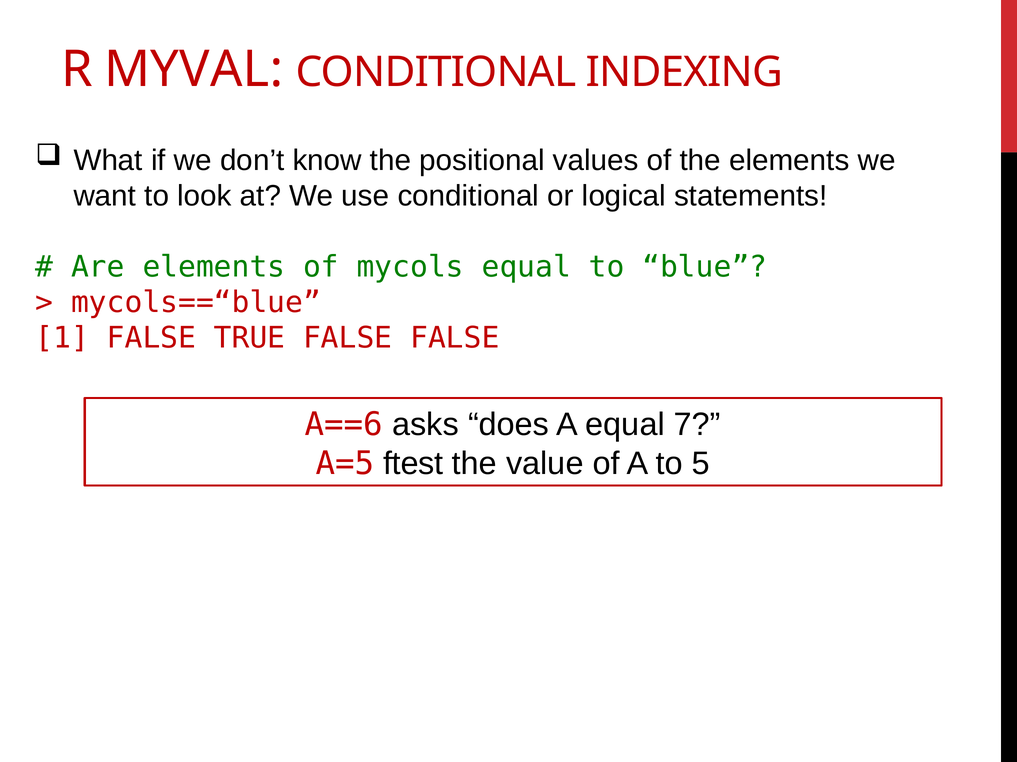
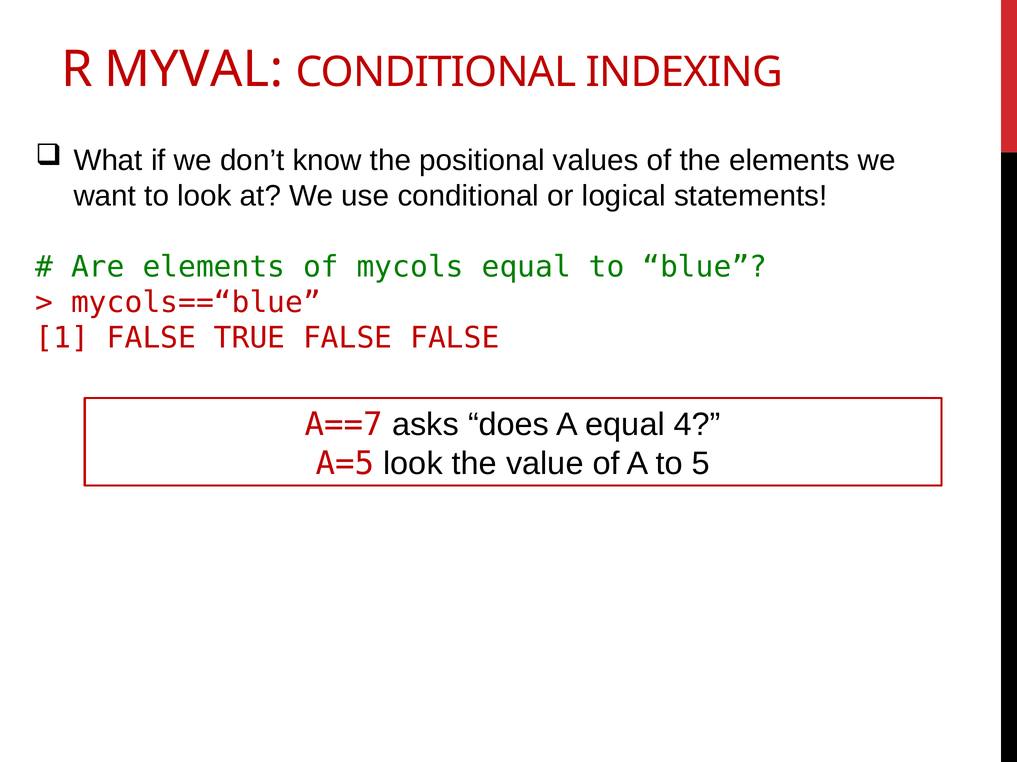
A==6: A==6 -> A==7
7: 7 -> 4
A=5 ftest: ftest -> look
